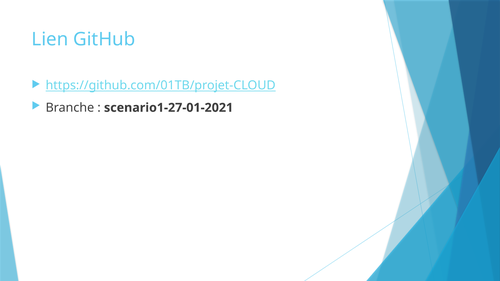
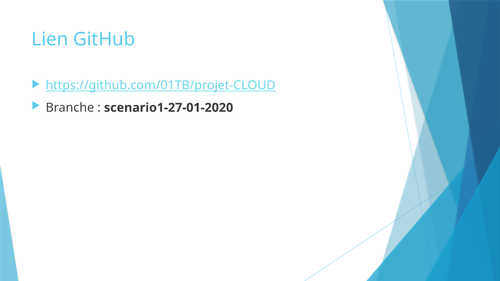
scenario1-27-01-2021: scenario1-27-01-2021 -> scenario1-27-01-2020
